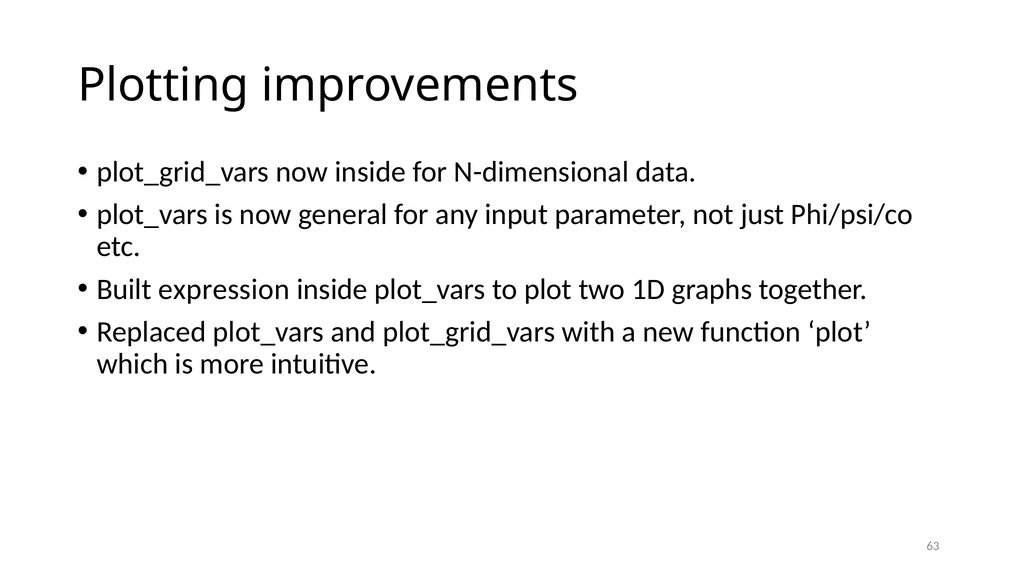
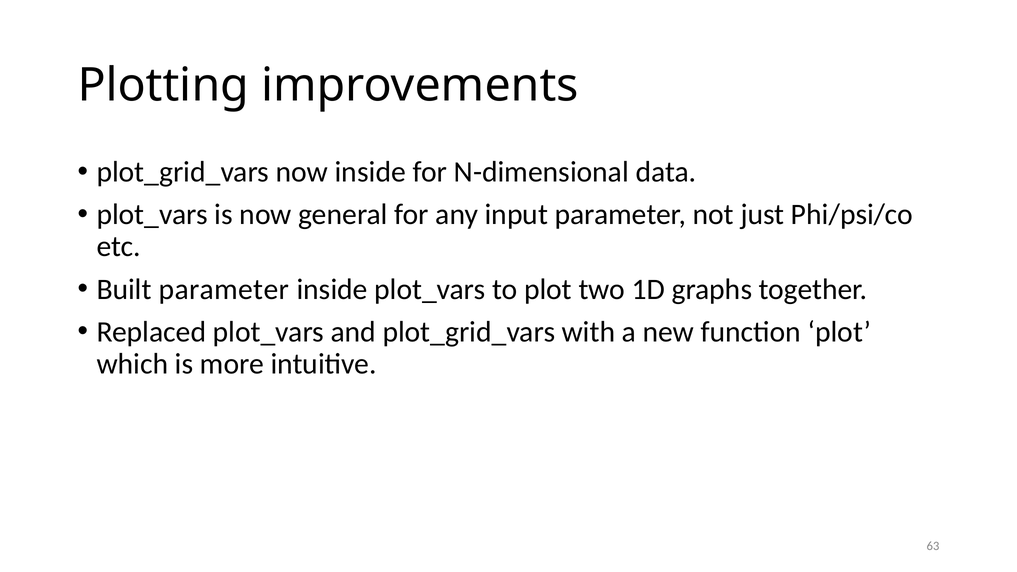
Built expression: expression -> parameter
